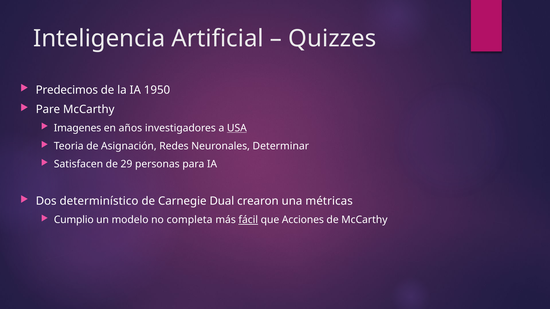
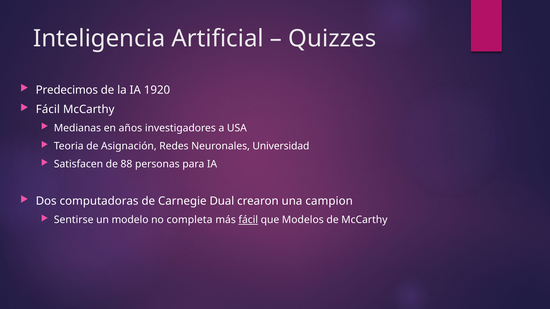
1950: 1950 -> 1920
Pare at (48, 110): Pare -> Fácil
Imagenes: Imagenes -> Medianas
USA underline: present -> none
Determinar: Determinar -> Universidad
29: 29 -> 88
determinístico: determinístico -> computadoras
métricas: métricas -> campion
Cumplio: Cumplio -> Sentirse
Acciones: Acciones -> Modelos
